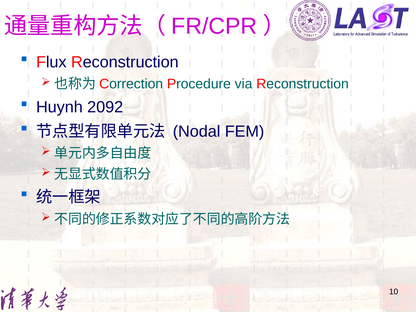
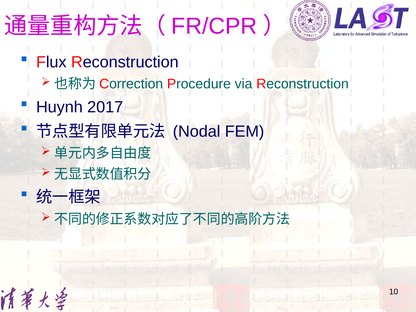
2092: 2092 -> 2017
